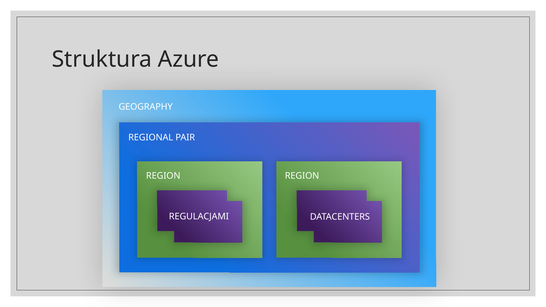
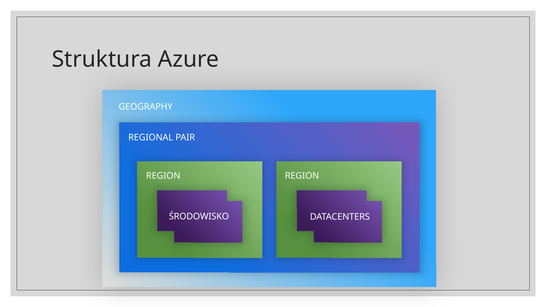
REGULACJAMI: REGULACJAMI -> ŚRODOWISKO
